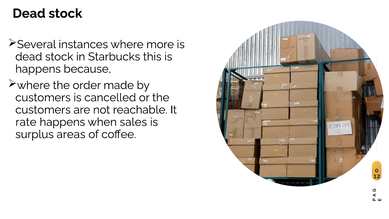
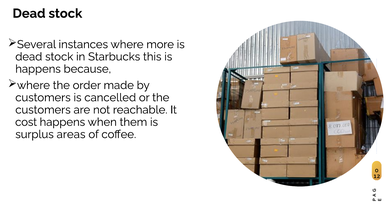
rate: rate -> cost
sales: sales -> them
